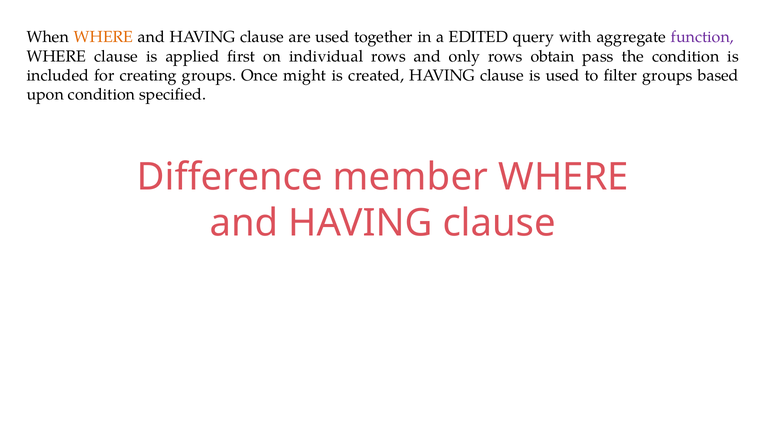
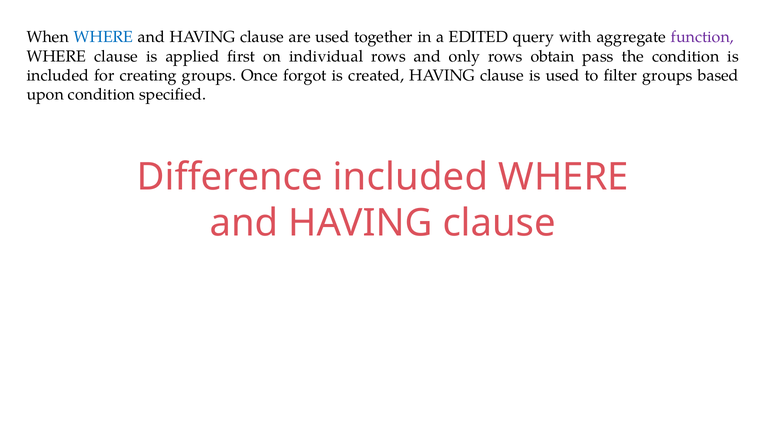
WHERE at (103, 37) colour: orange -> blue
might: might -> forgot
Difference member: member -> included
